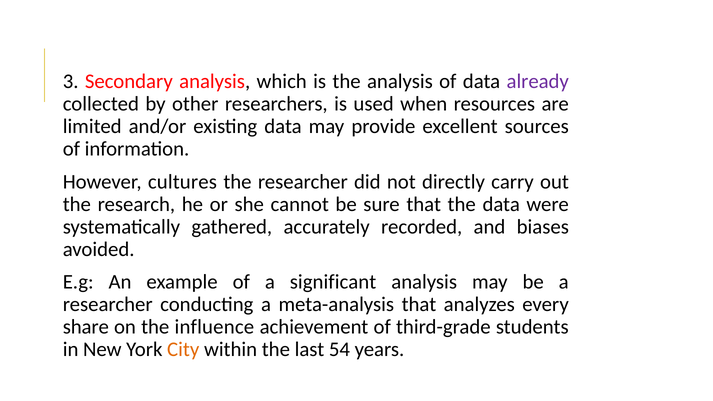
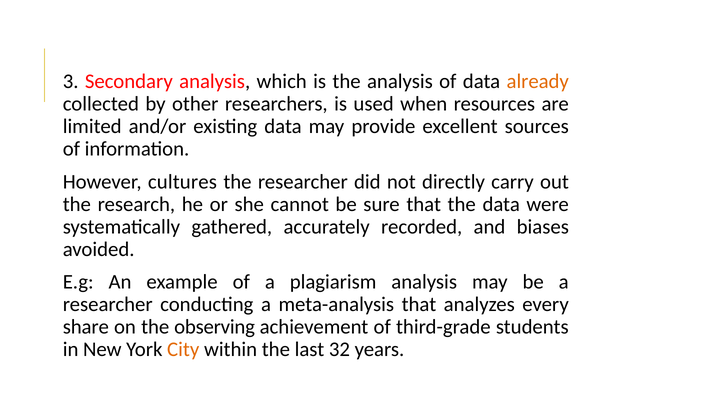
already colour: purple -> orange
significant: significant -> plagiarism
influence: influence -> observing
54: 54 -> 32
